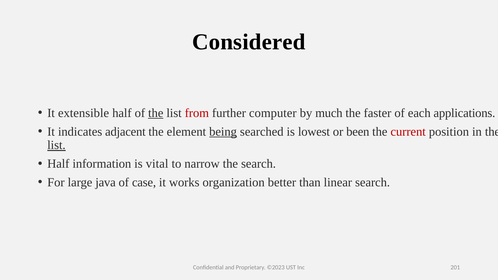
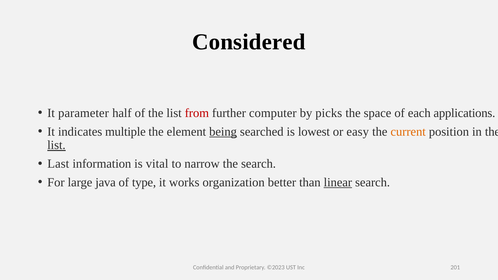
extensible: extensible -> parameter
the at (156, 113) underline: present -> none
much: much -> picks
faster: faster -> space
adjacent: adjacent -> multiple
been: been -> easy
current colour: red -> orange
Half at (58, 164): Half -> Last
case: case -> type
linear underline: none -> present
